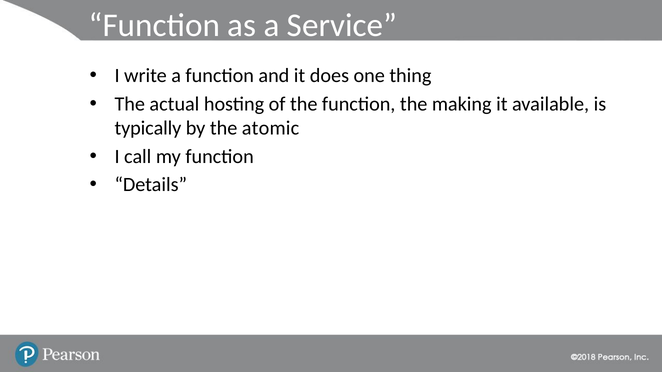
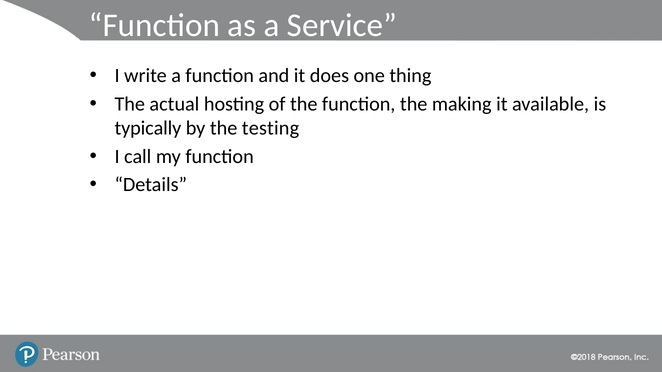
atomic: atomic -> testing
